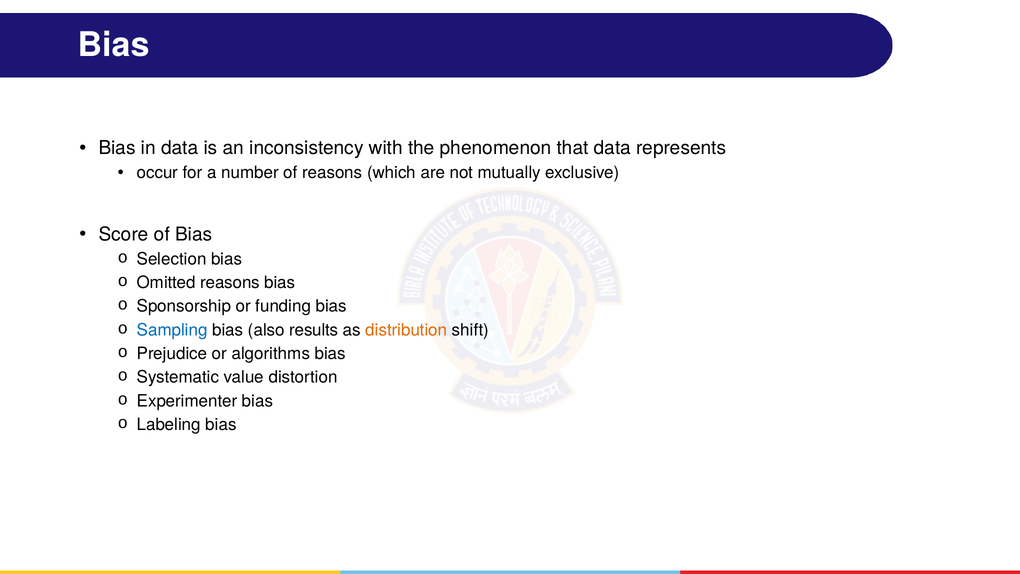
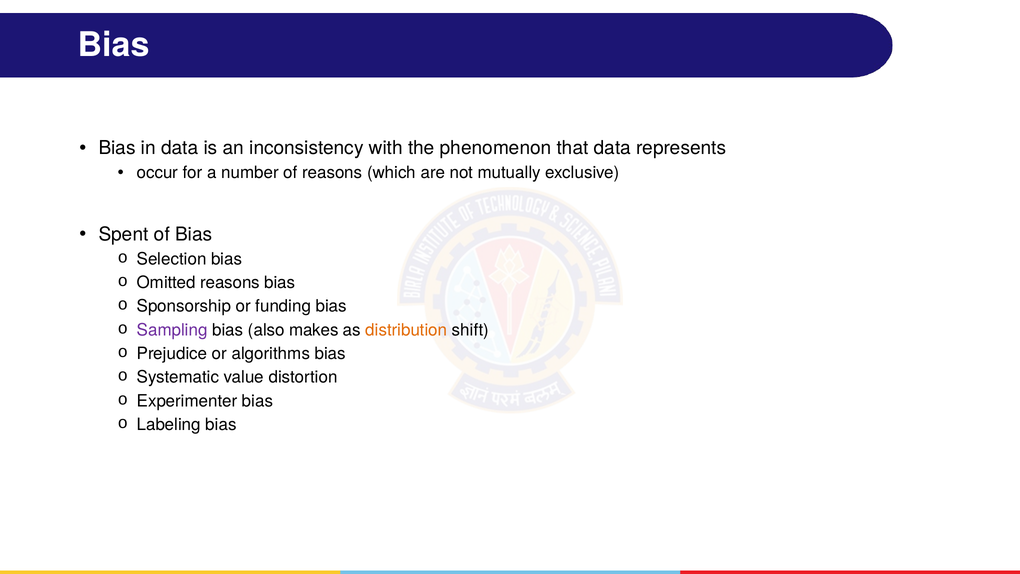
Score: Score -> Spent
Sampling colour: blue -> purple
results: results -> makes
